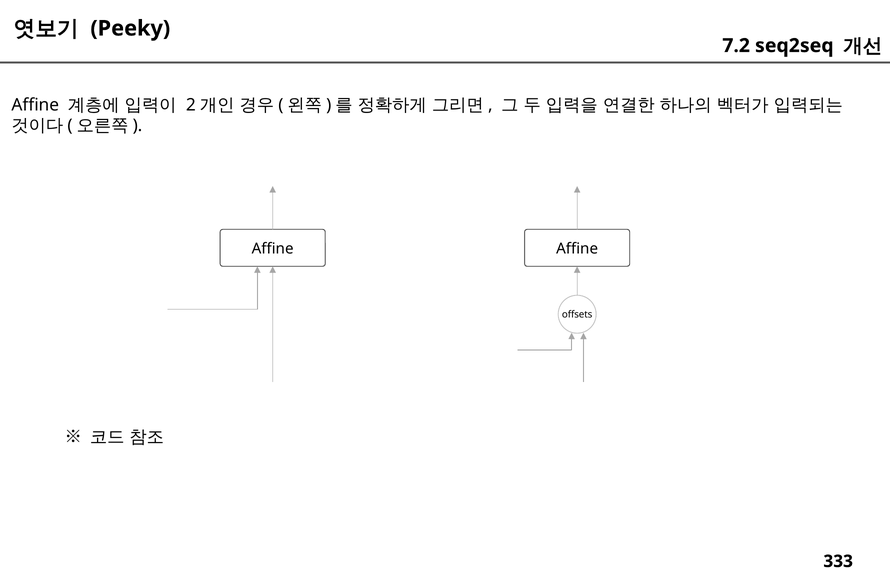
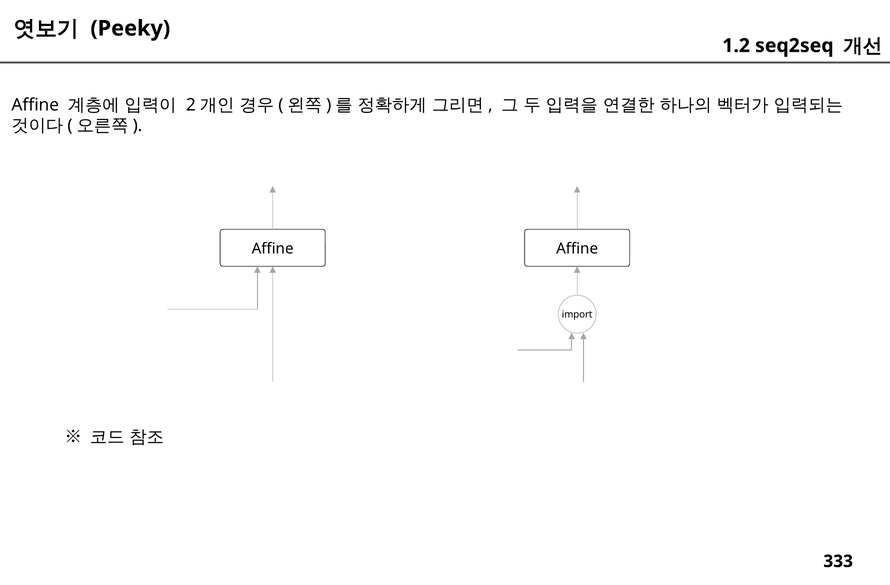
7.2: 7.2 -> 1.2
offsets: offsets -> import
